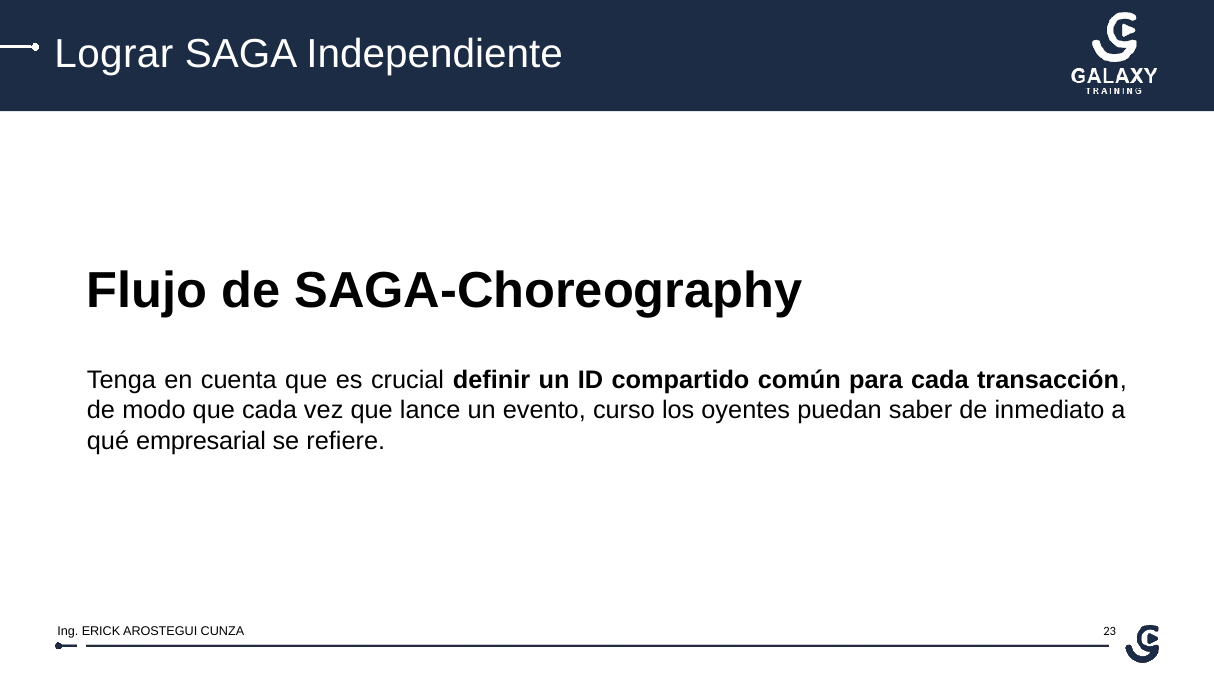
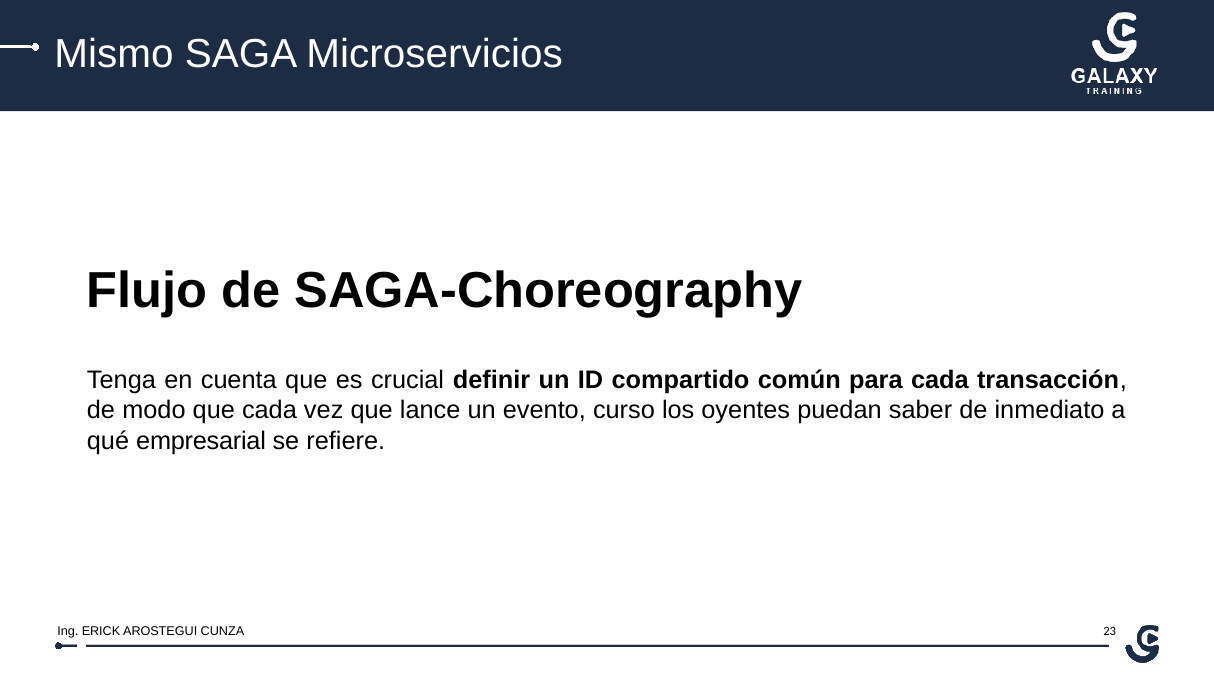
Lograr: Lograr -> Mismo
Independiente: Independiente -> Microservicios
